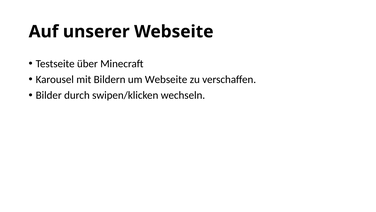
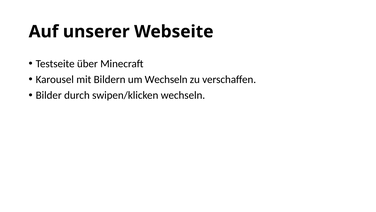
um Webseite: Webseite -> Wechseln
